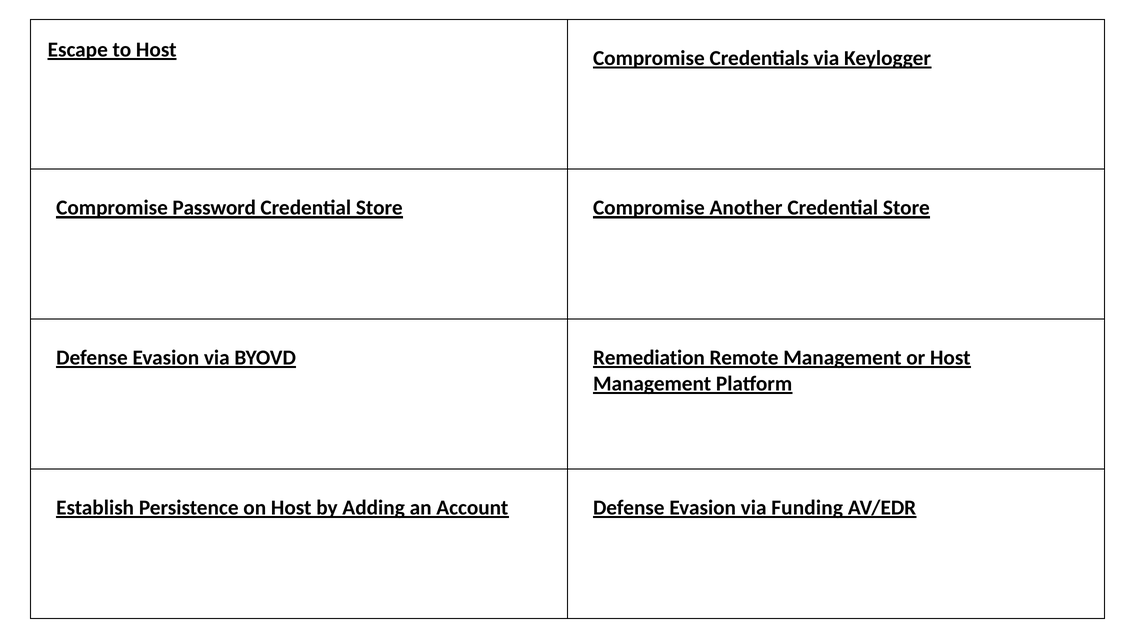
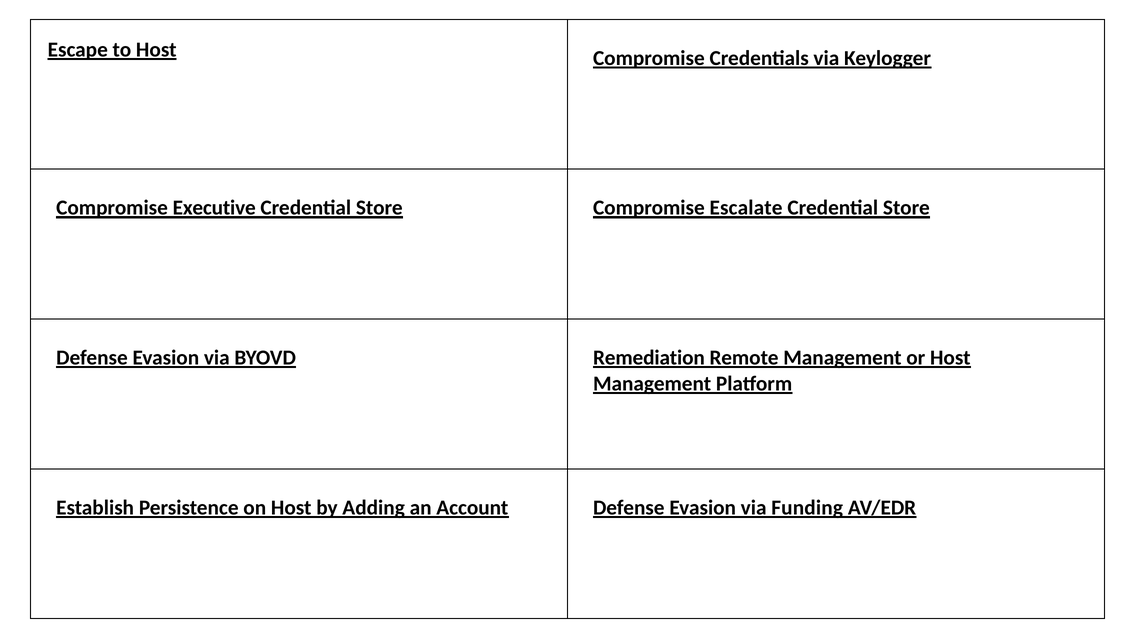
Password: Password -> Executive
Another: Another -> Escalate
